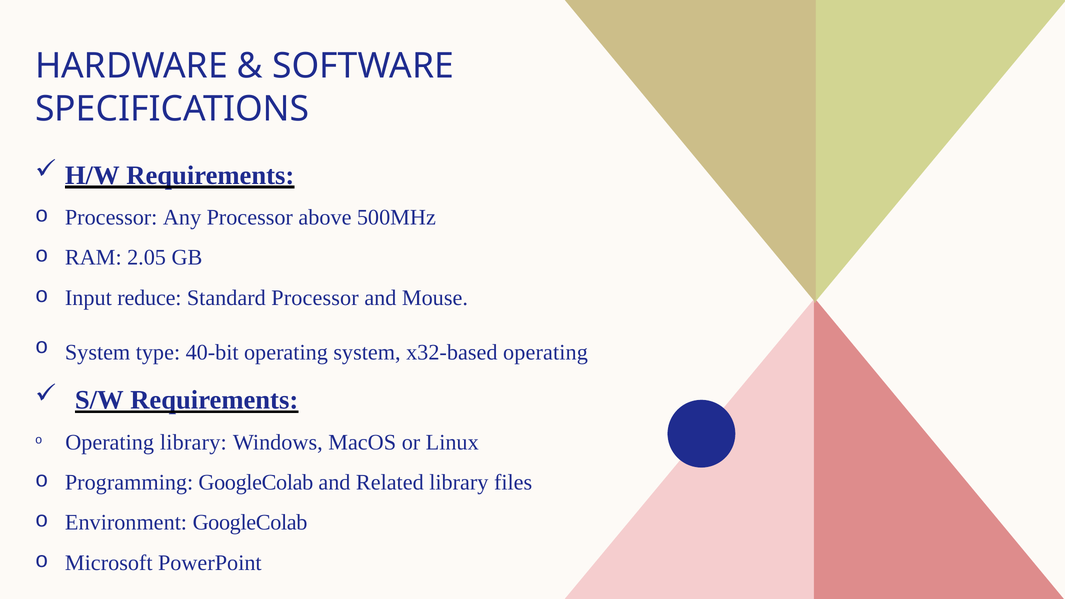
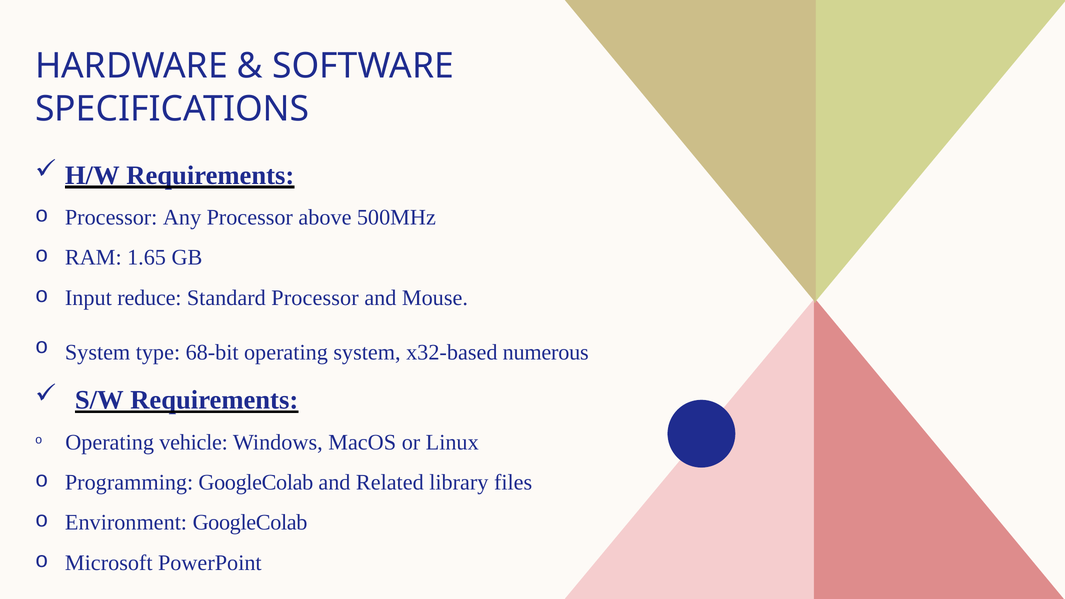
2.05: 2.05 -> 1.65
40-bit: 40-bit -> 68-bit
x32-based operating: operating -> numerous
Operating library: library -> vehicle
